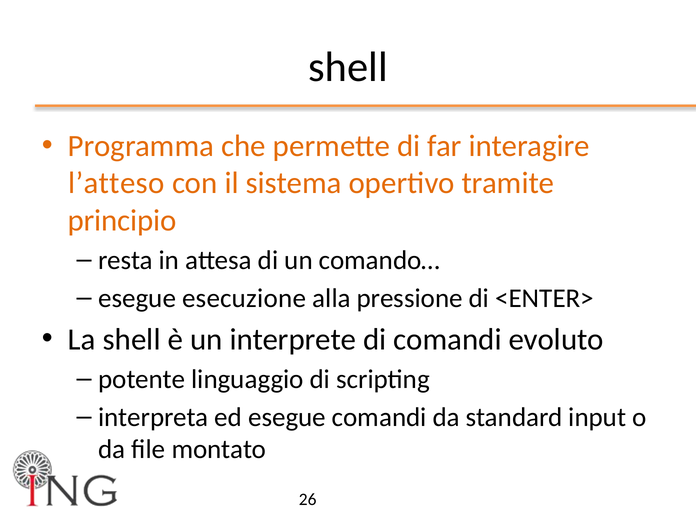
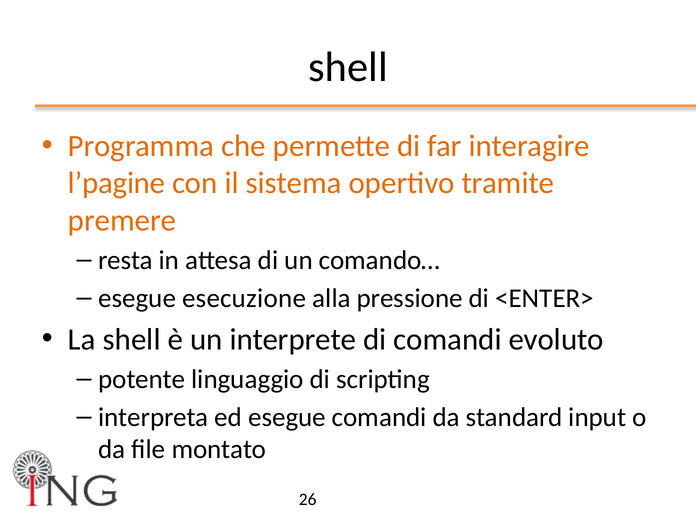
l’atteso: l’atteso -> l’pagine
principio: principio -> premere
